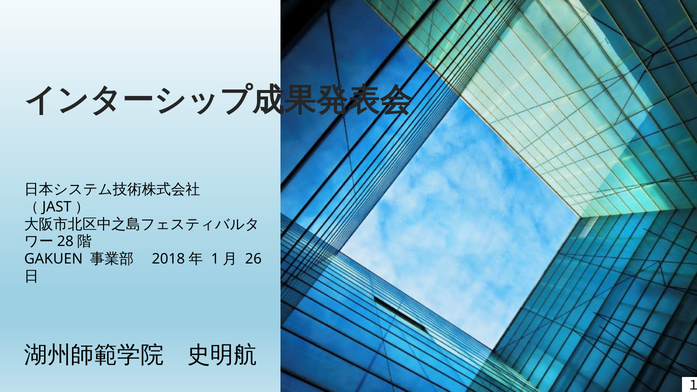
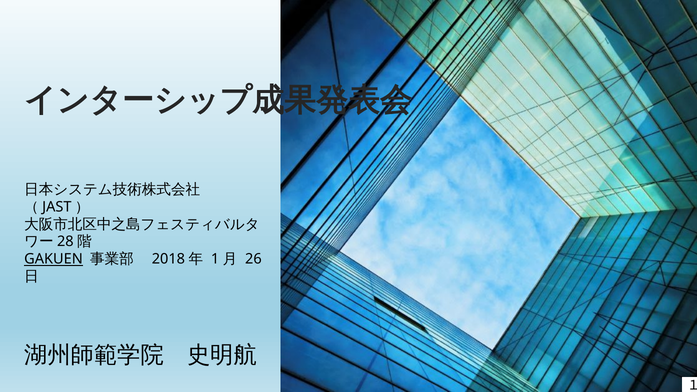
GAKUEN underline: none -> present
